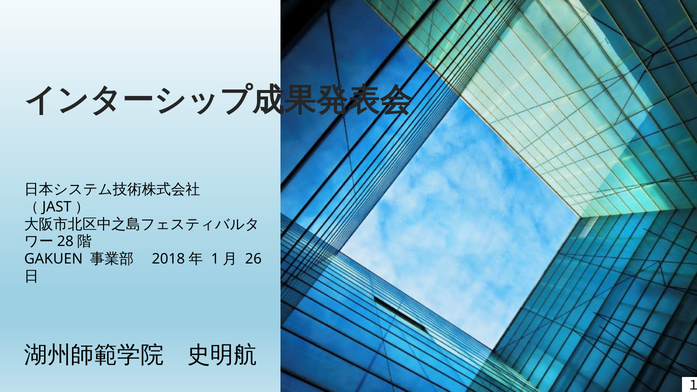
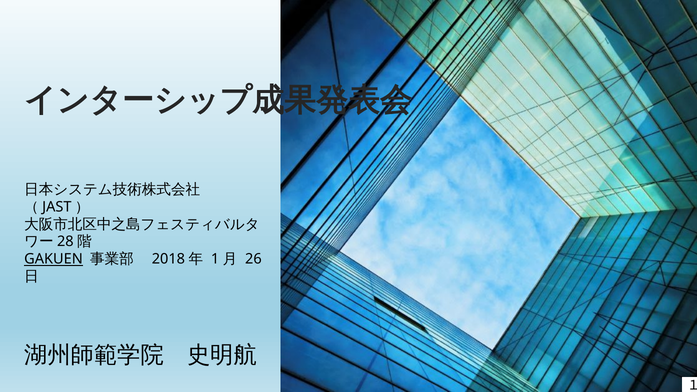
GAKUEN underline: none -> present
